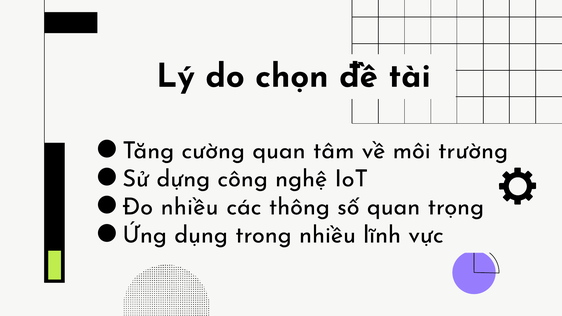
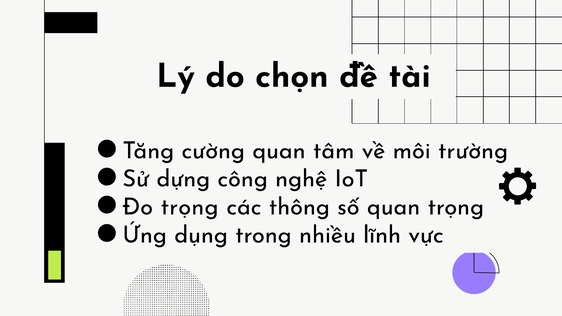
Đo nhiều: nhiều -> trọng
